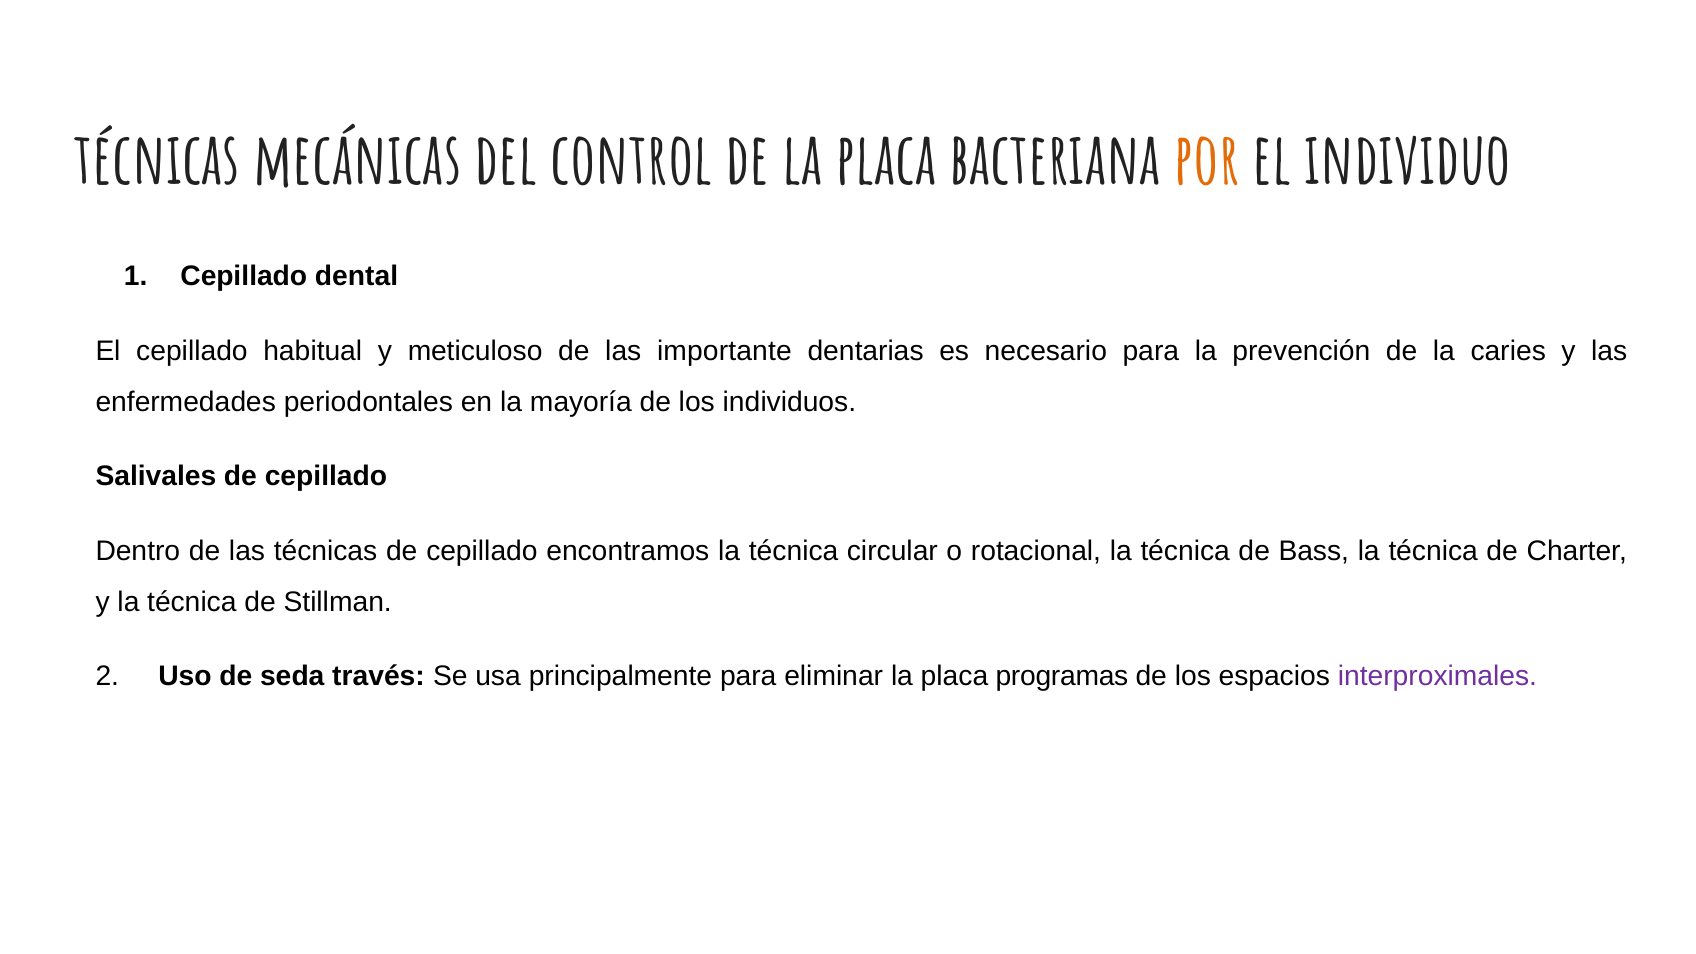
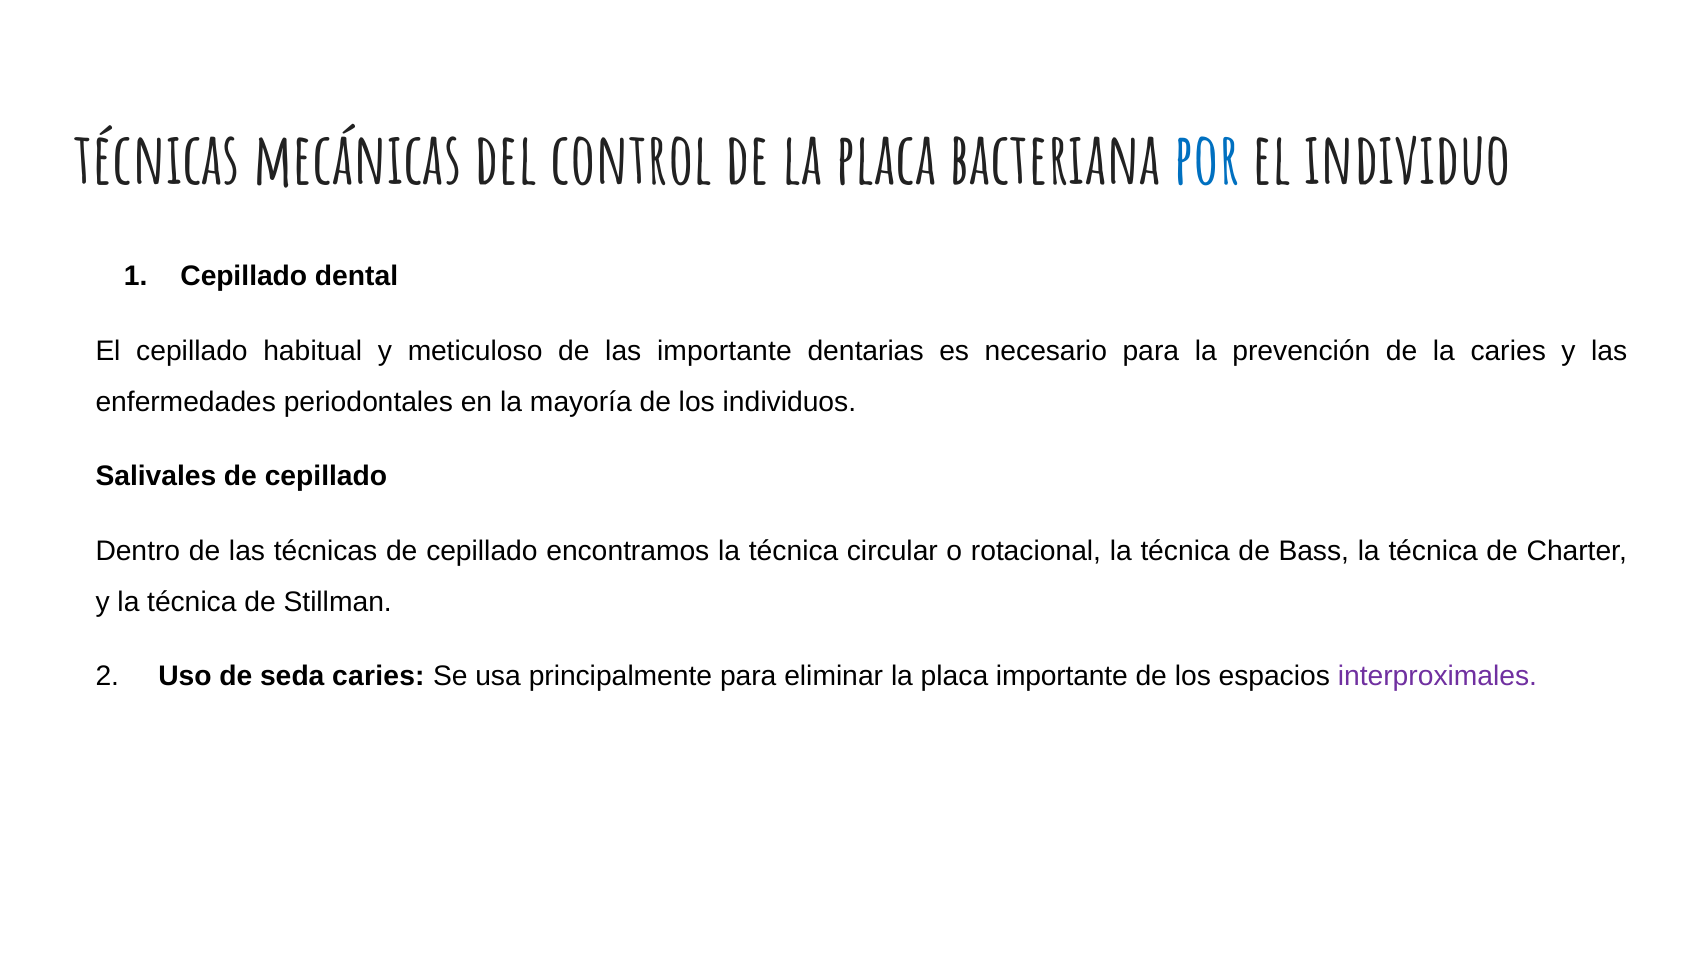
por colour: orange -> blue
seda través: través -> caries
placa programas: programas -> importante
